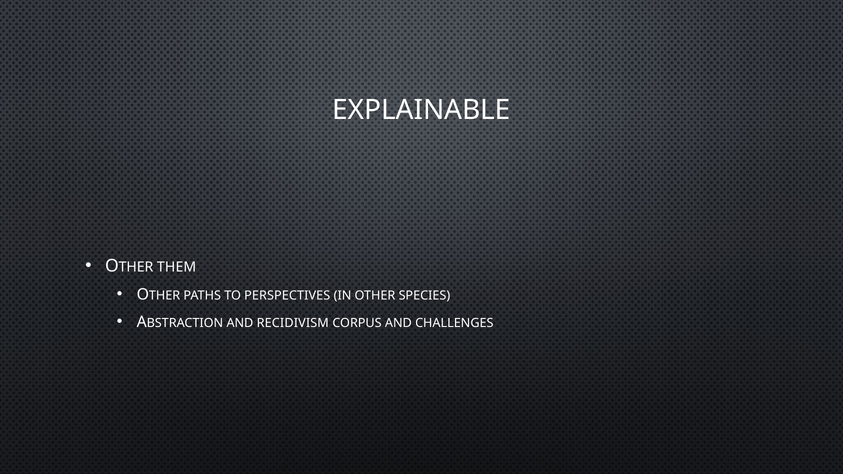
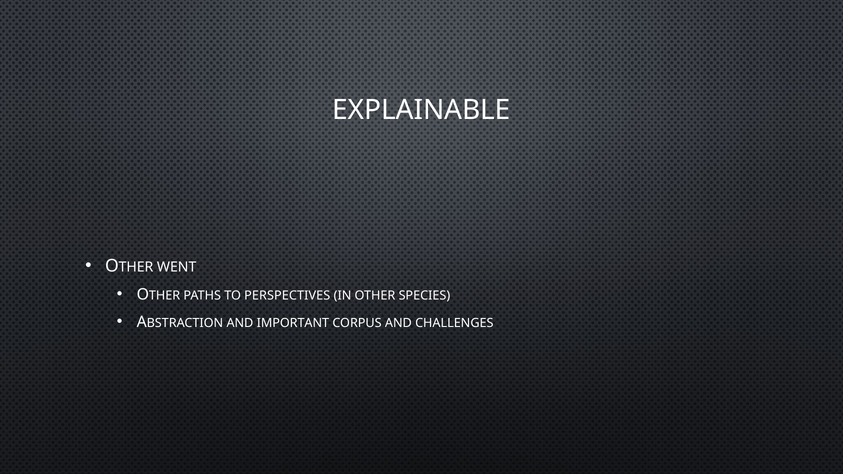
THEM: THEM -> WENT
RECIDIVISM: RECIDIVISM -> IMPORTANT
